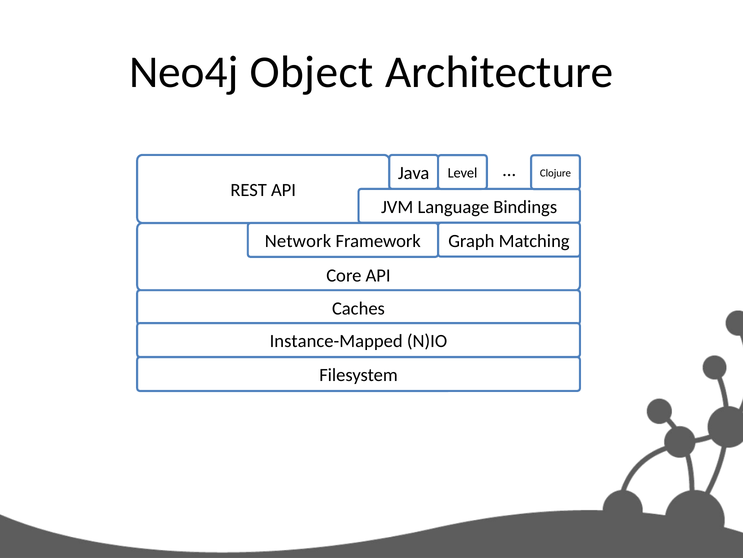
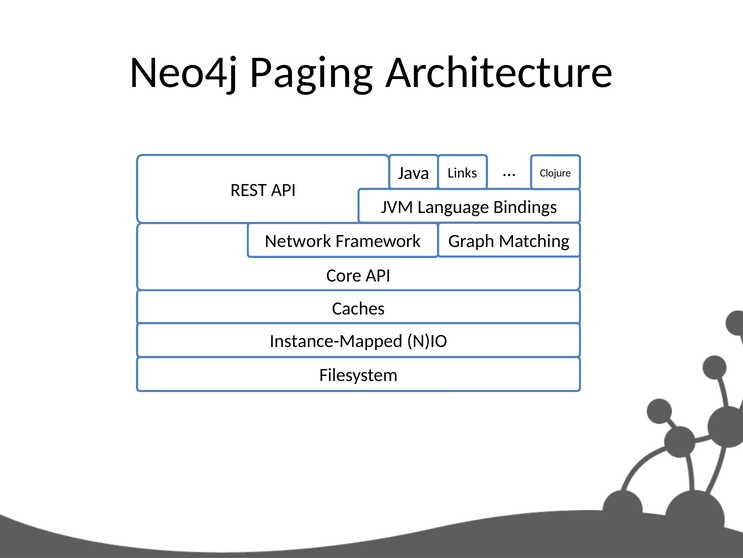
Object: Object -> Paging
Level: Level -> Links
